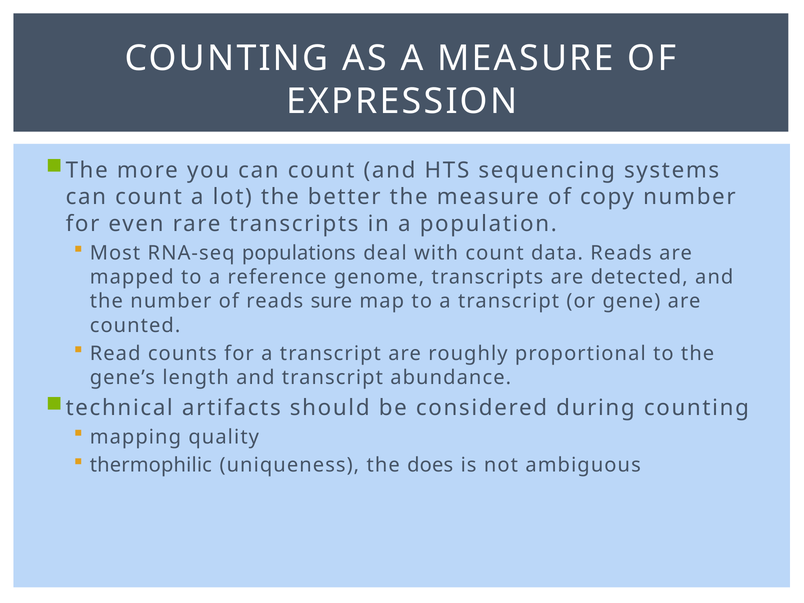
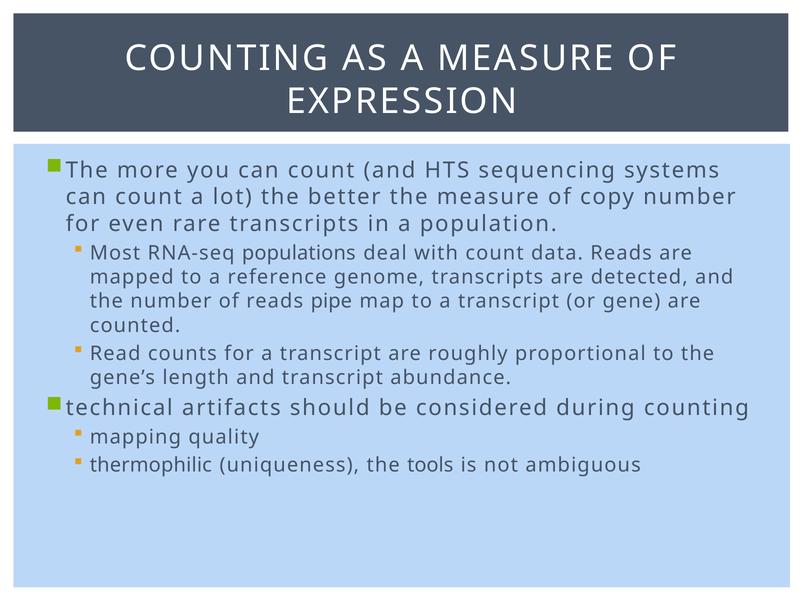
sure: sure -> pipe
does: does -> tools
